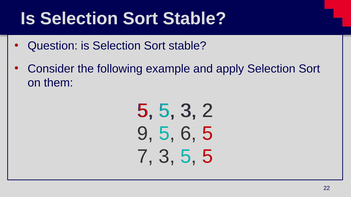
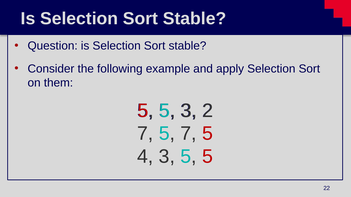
9 at (145, 134): 9 -> 7
5 6: 6 -> 7
7: 7 -> 4
